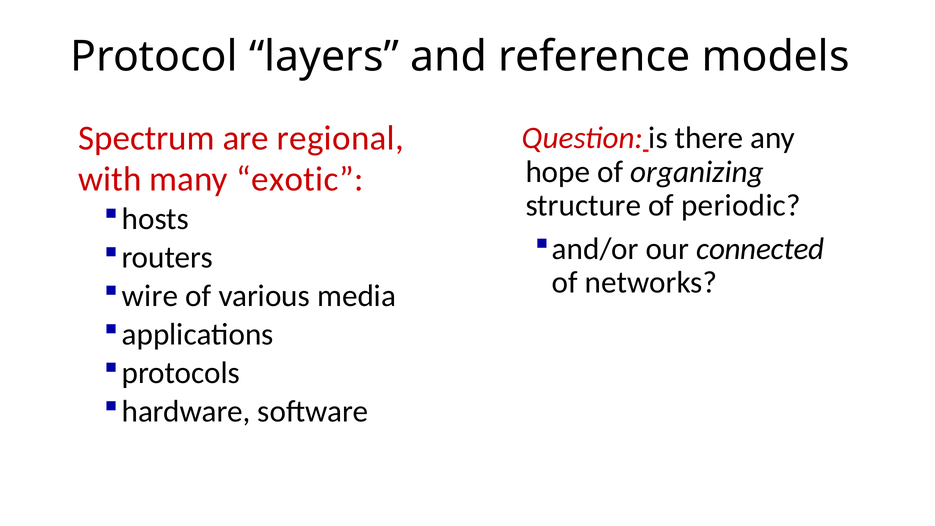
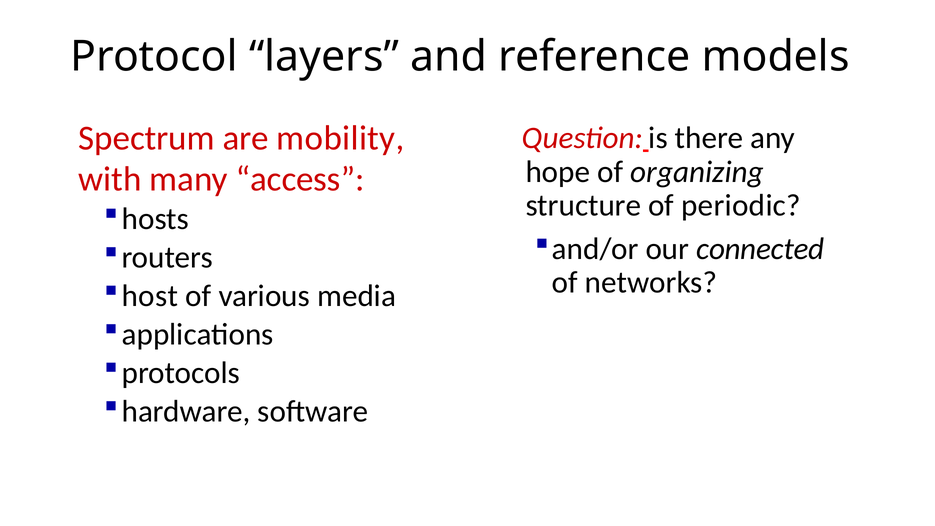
regional: regional -> mobility
exotic: exotic -> access
wire: wire -> host
